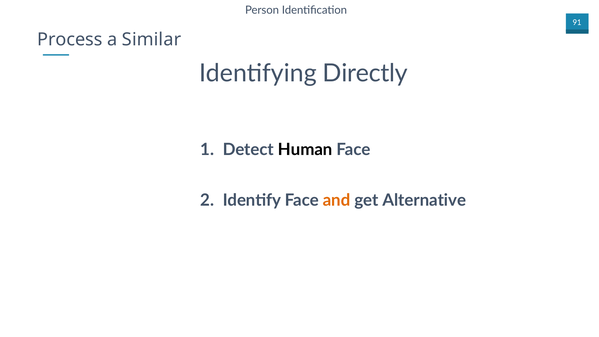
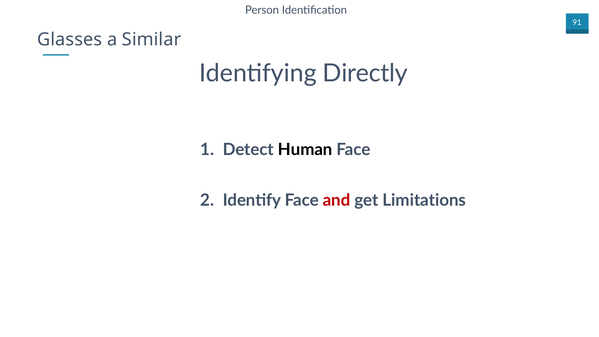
Process: Process -> Glasses
and colour: orange -> red
Alternative: Alternative -> Limitations
